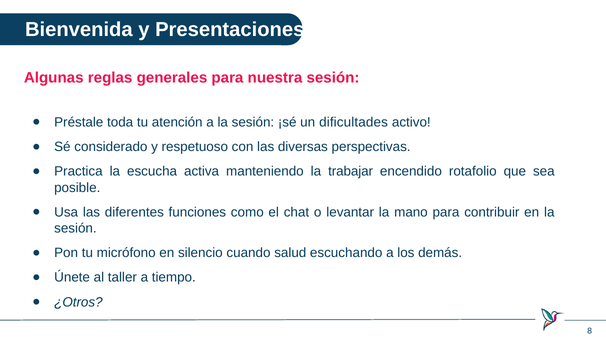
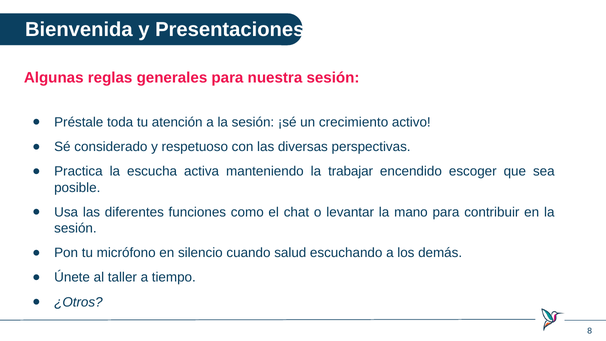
dificultades: dificultades -> crecimiento
rotafolio: rotafolio -> escoger
